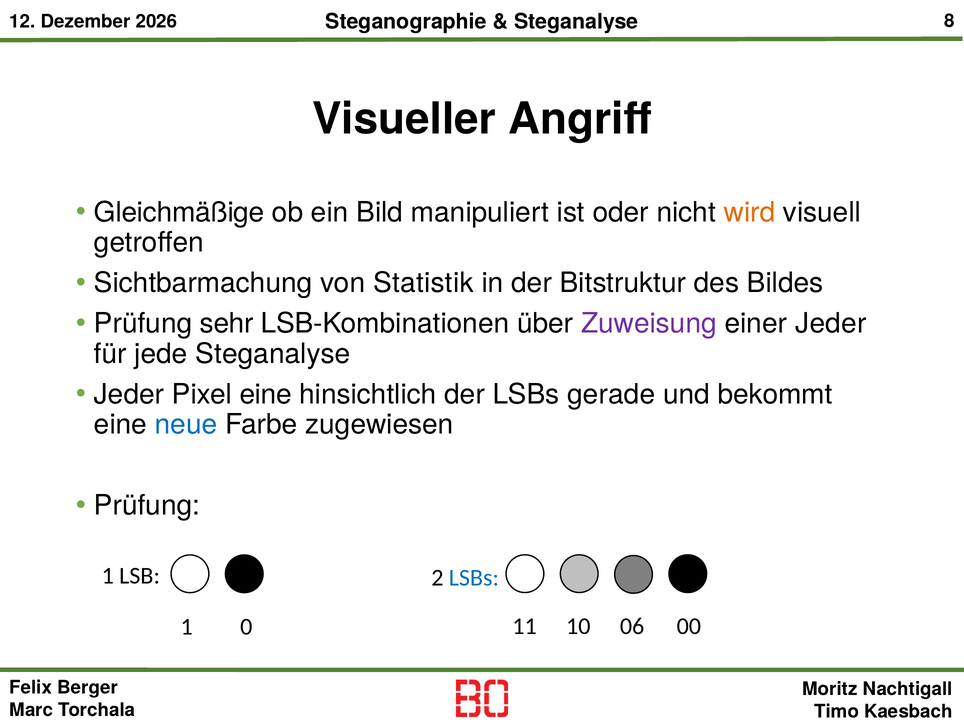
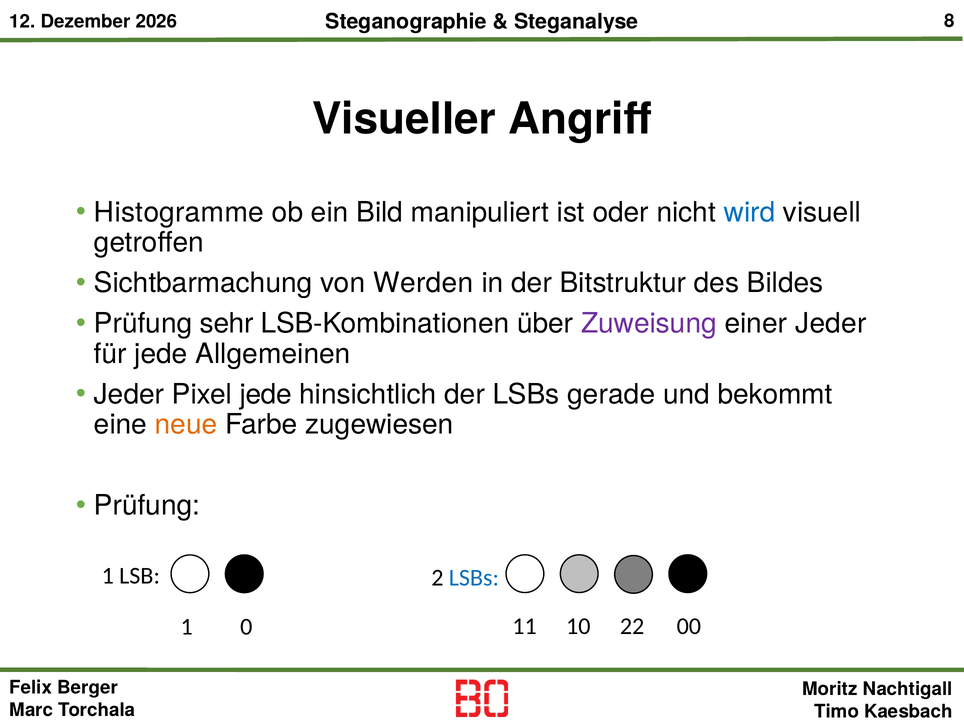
Gleichmäßige: Gleichmäßige -> Histogramme
wird colour: orange -> blue
Statistik: Statistik -> Werden
jede Steganalyse: Steganalyse -> Allgemeinen
Pixel eine: eine -> jede
neue colour: blue -> orange
06: 06 -> 22
